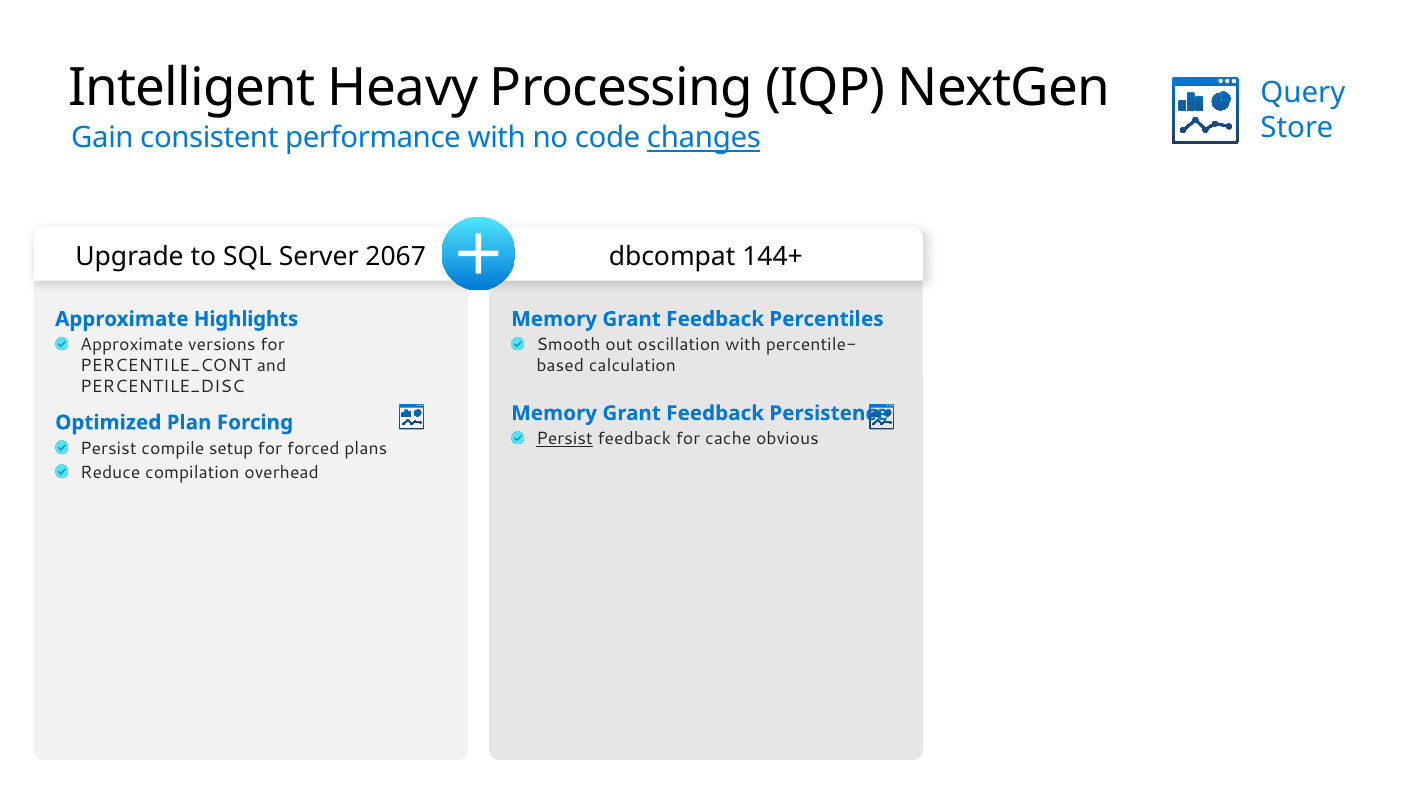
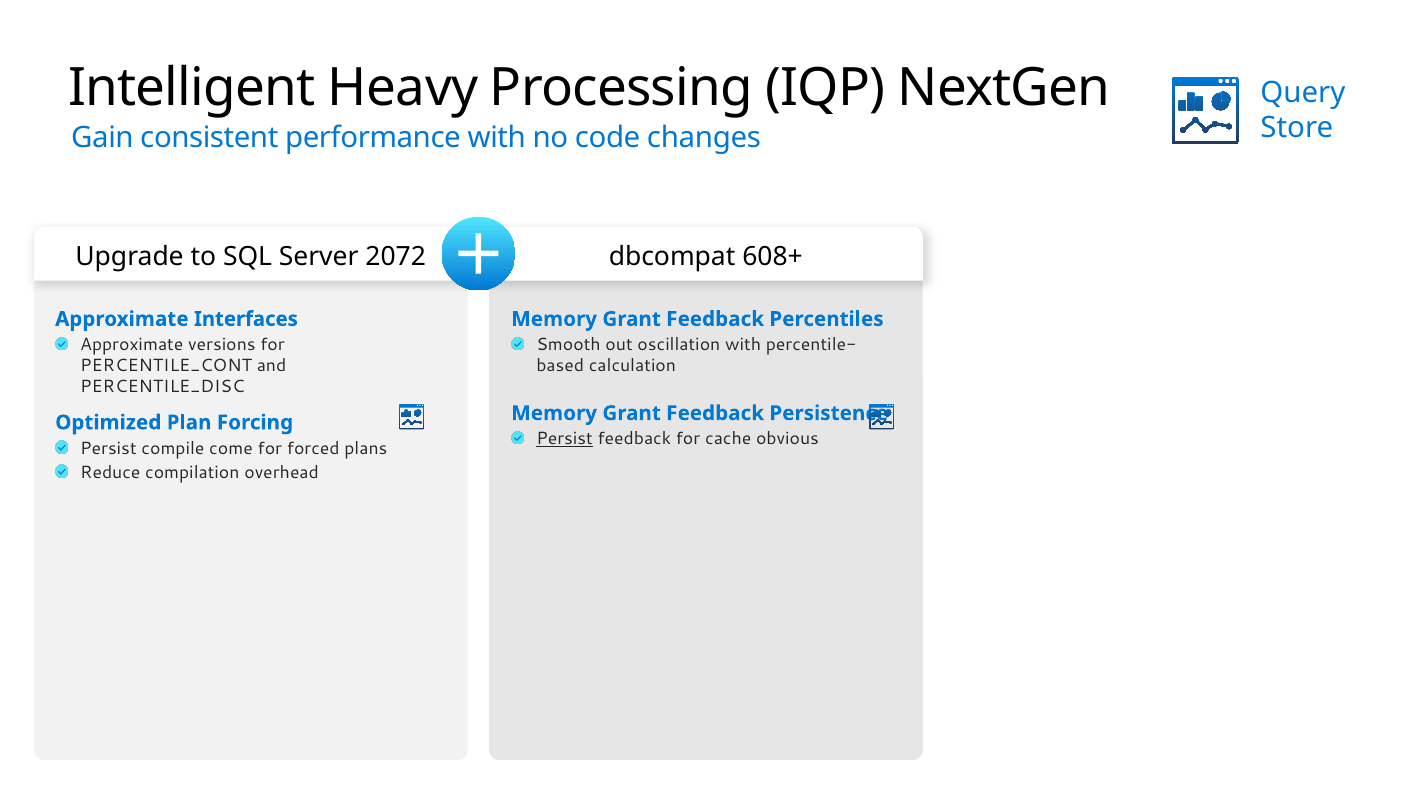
changes underline: present -> none
2067: 2067 -> 2072
144+: 144+ -> 608+
Highlights: Highlights -> Interfaces
setup: setup -> come
